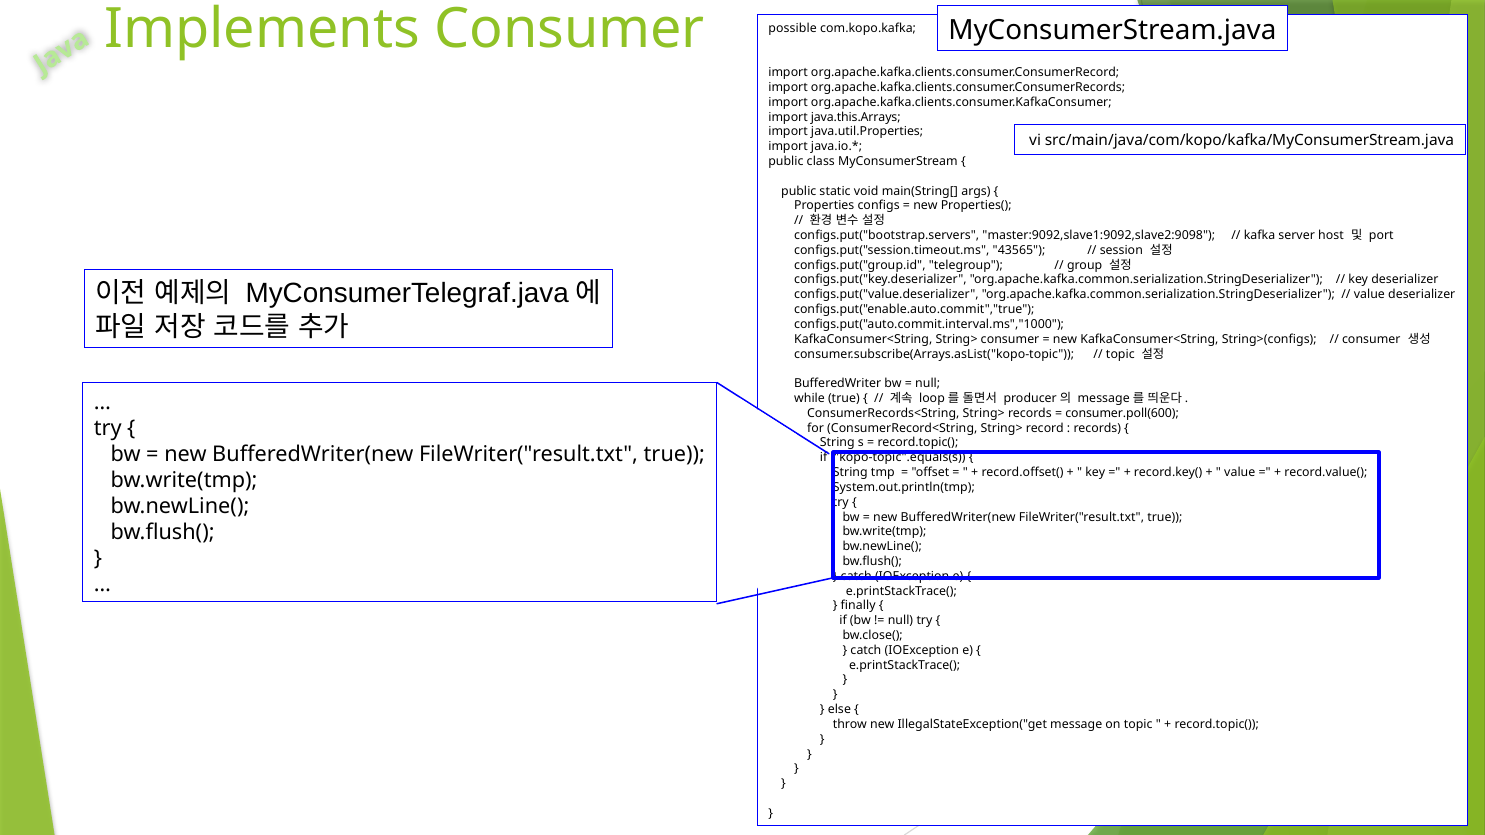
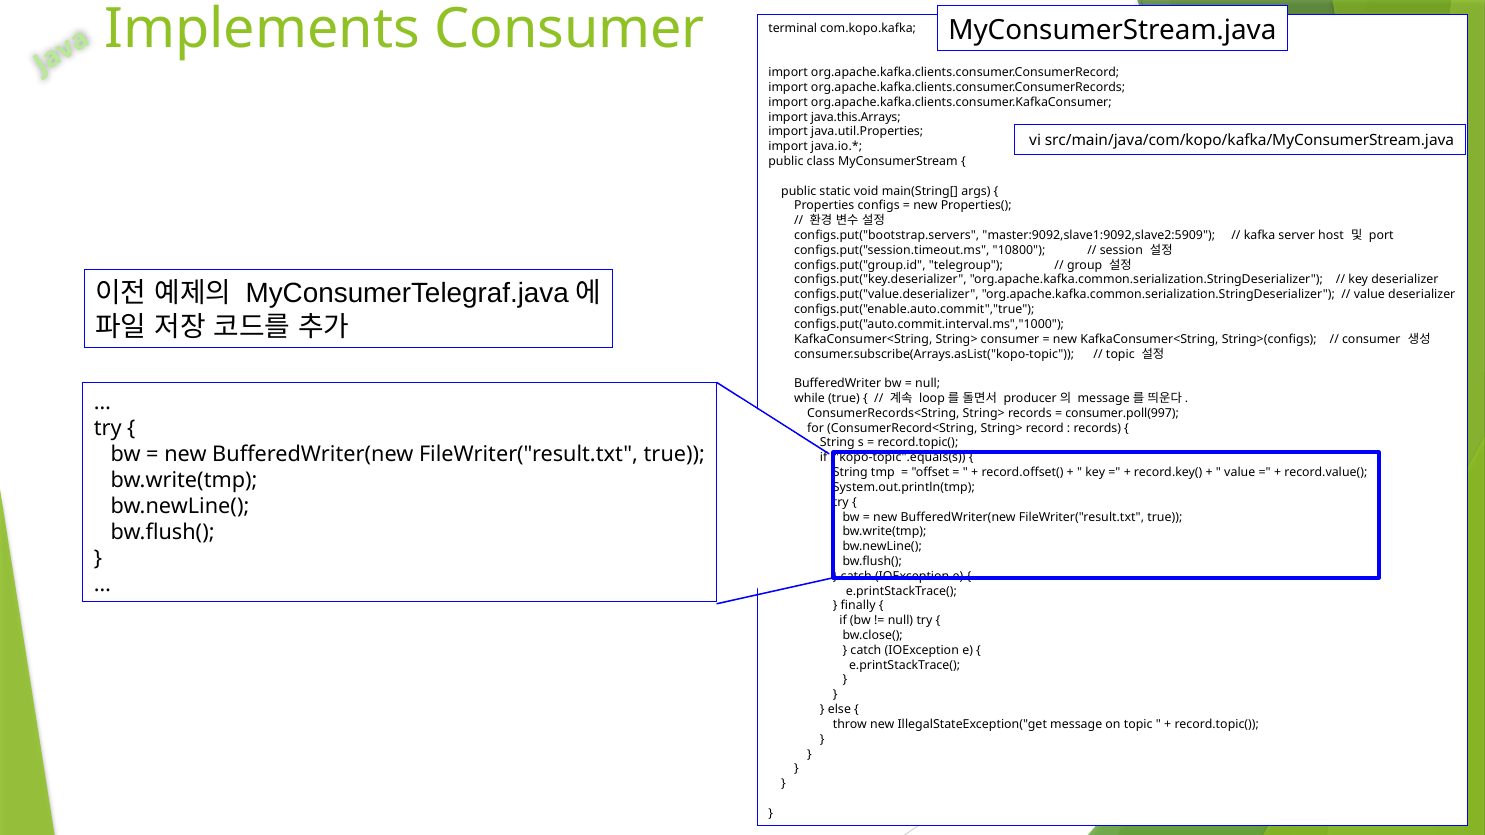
possible: possible -> terminal
master:9092,slave1:9092,slave2:9098: master:9092,slave1:9092,slave2:9098 -> master:9092,slave1:9092,slave2:5909
43565: 43565 -> 10800
consumer.poll(600: consumer.poll(600 -> consumer.poll(997
